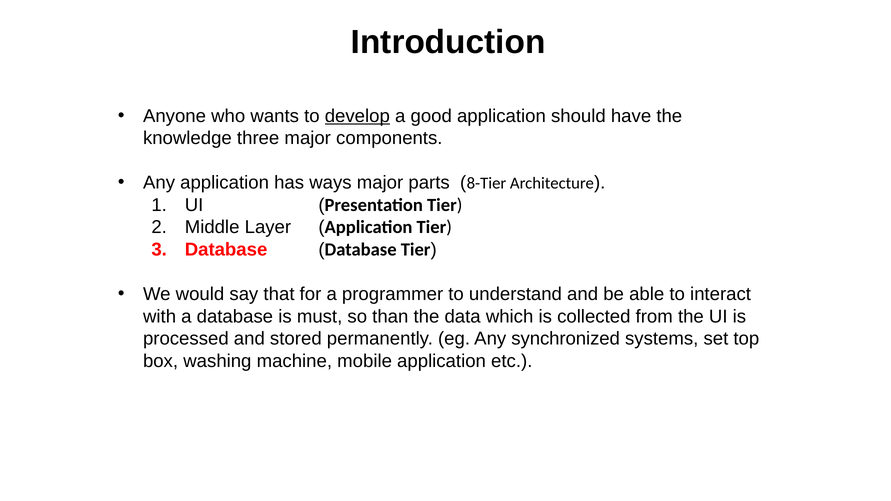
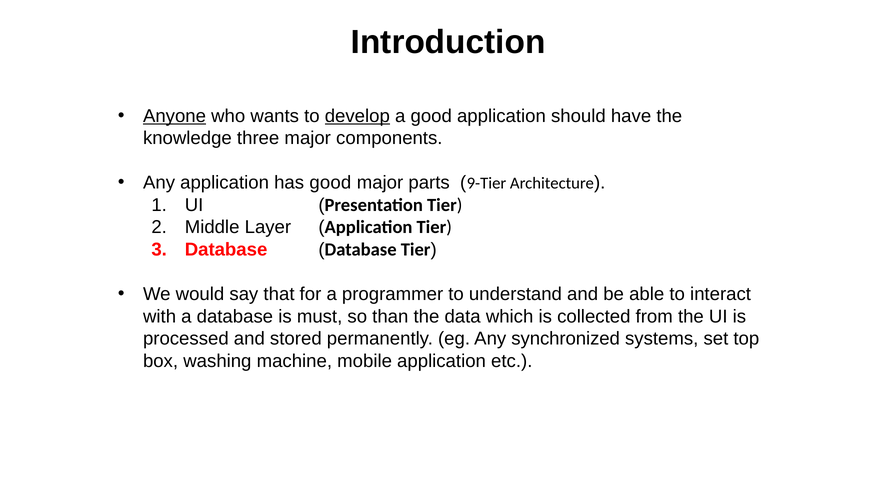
Anyone underline: none -> present
has ways: ways -> good
8-Tier: 8-Tier -> 9-Tier
